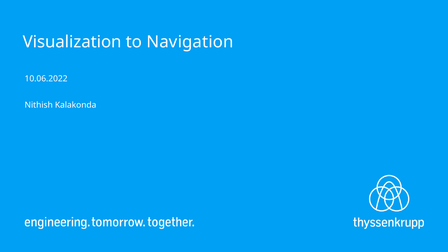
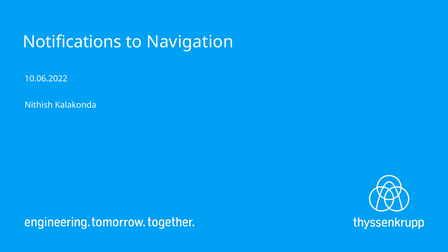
Visualization: Visualization -> Notifications
